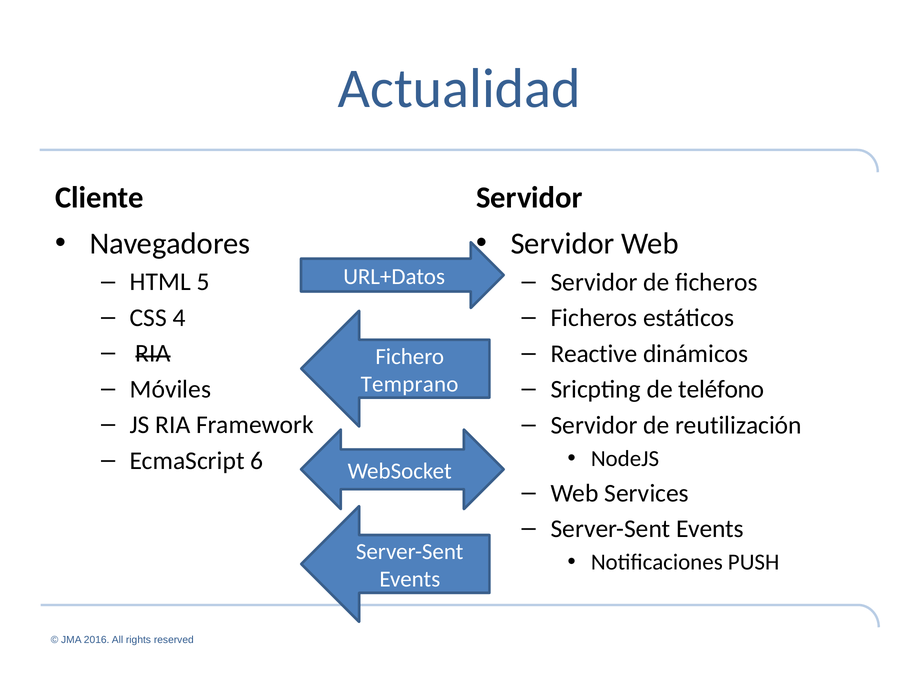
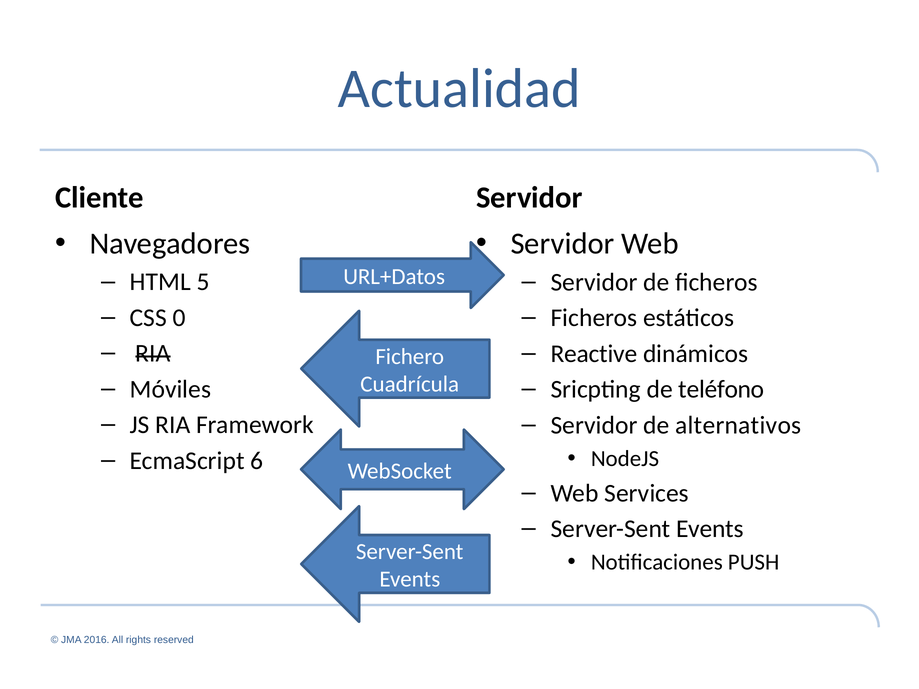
4: 4 -> 0
Temprano: Temprano -> Cuadrícula
reutilización: reutilización -> alternativos
